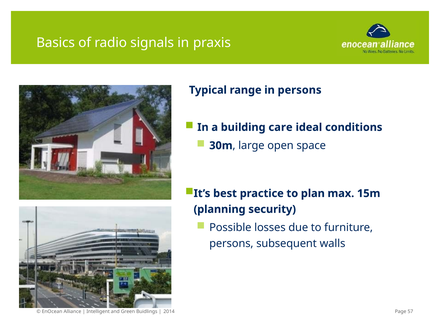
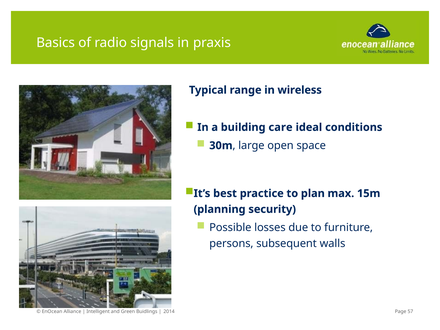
in persons: persons -> wireless
